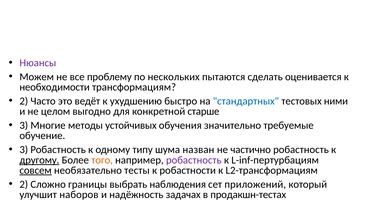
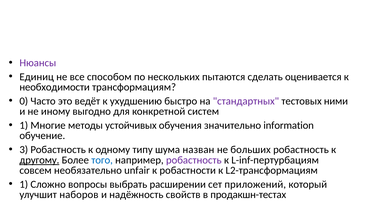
Можем: Можем -> Единиц
проблему: проблему -> способом
2 at (24, 101): 2 -> 0
стандартных colour: blue -> purple
целом: целом -> иному
старше: старше -> систем
3 at (24, 125): 3 -> 1
требуемые: требуемые -> information
частично: частично -> больших
того colour: orange -> blue
совсем underline: present -> none
тесты: тесты -> unfair
2 at (24, 184): 2 -> 1
границы: границы -> вопросы
наблюдения: наблюдения -> расширении
задачах: задачах -> свойств
